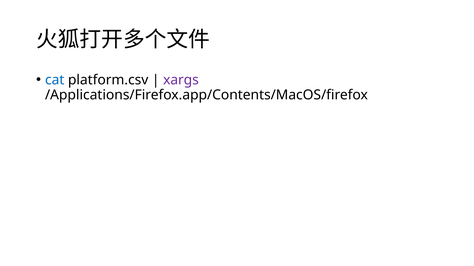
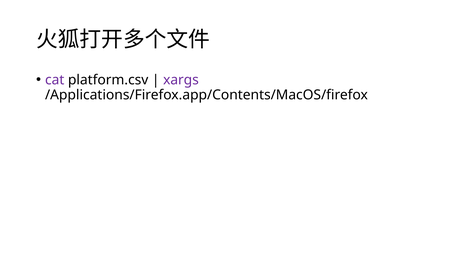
cat colour: blue -> purple
